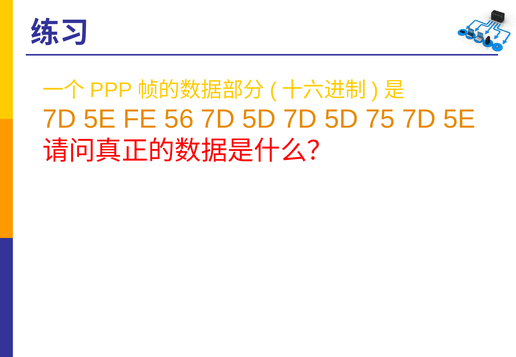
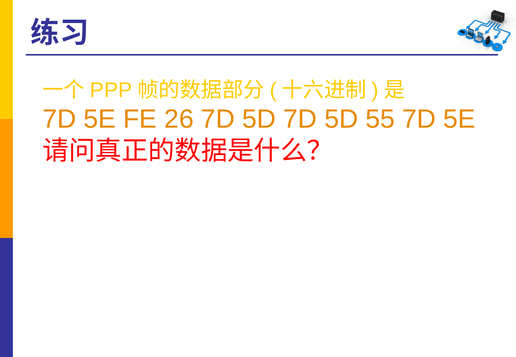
56: 56 -> 26
75: 75 -> 55
